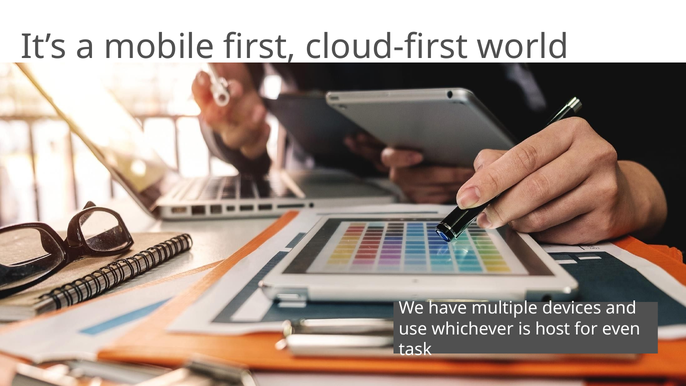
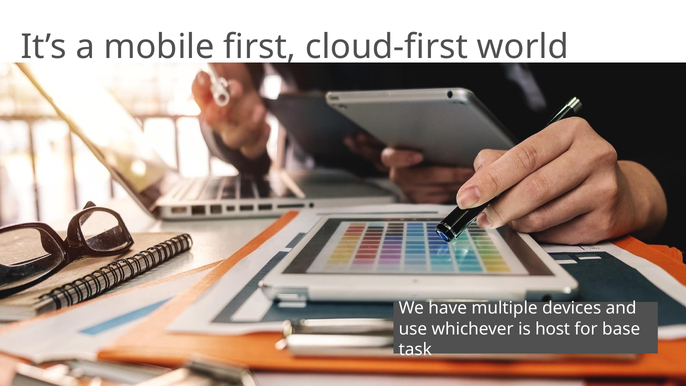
even: even -> base
